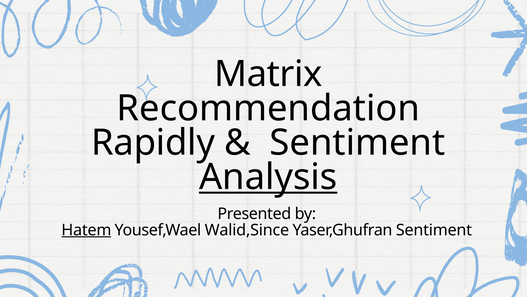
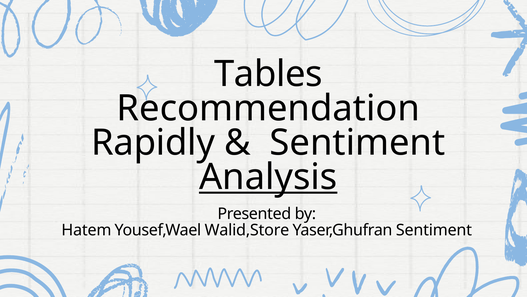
Matrix: Matrix -> Tables
Hatem underline: present -> none
Walid,Since: Walid,Since -> Walid,Store
